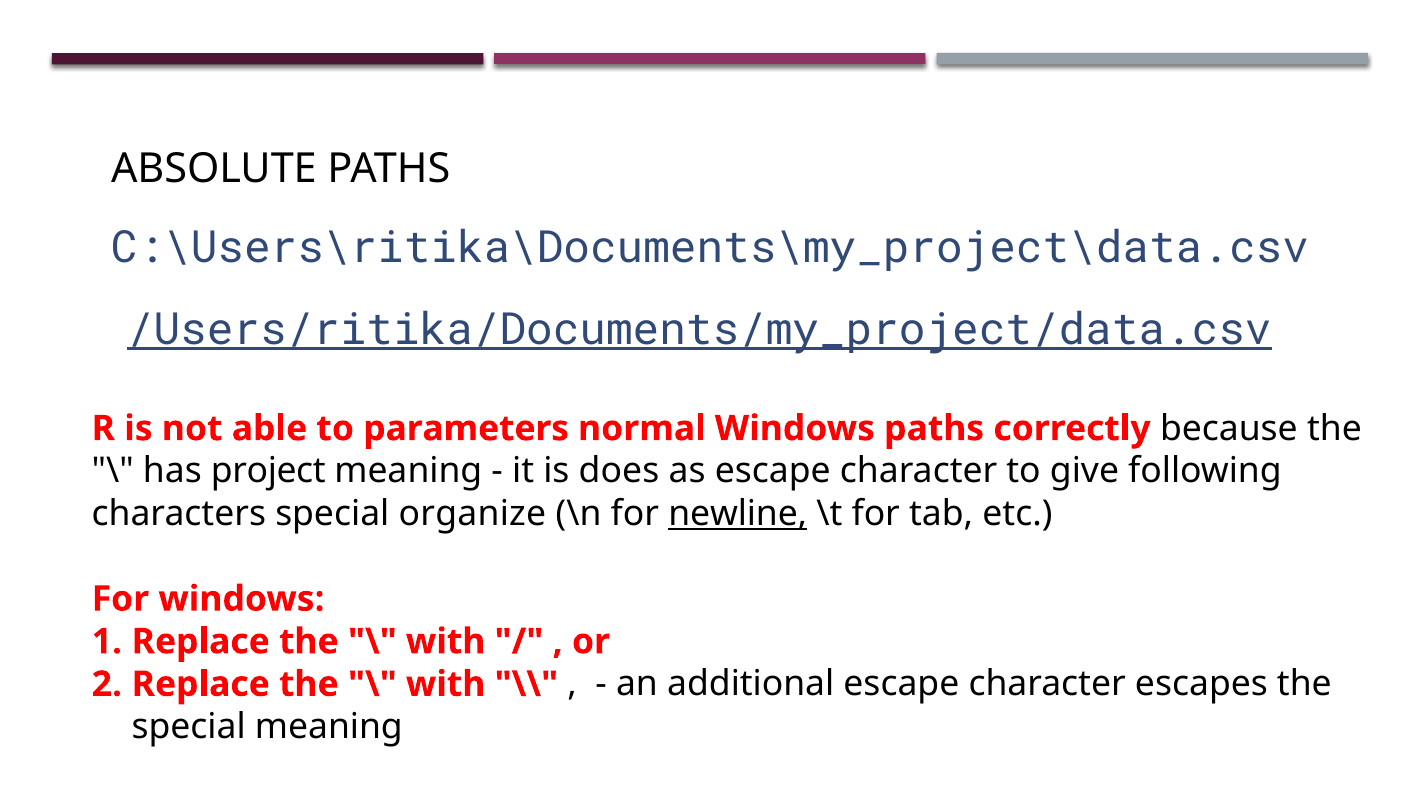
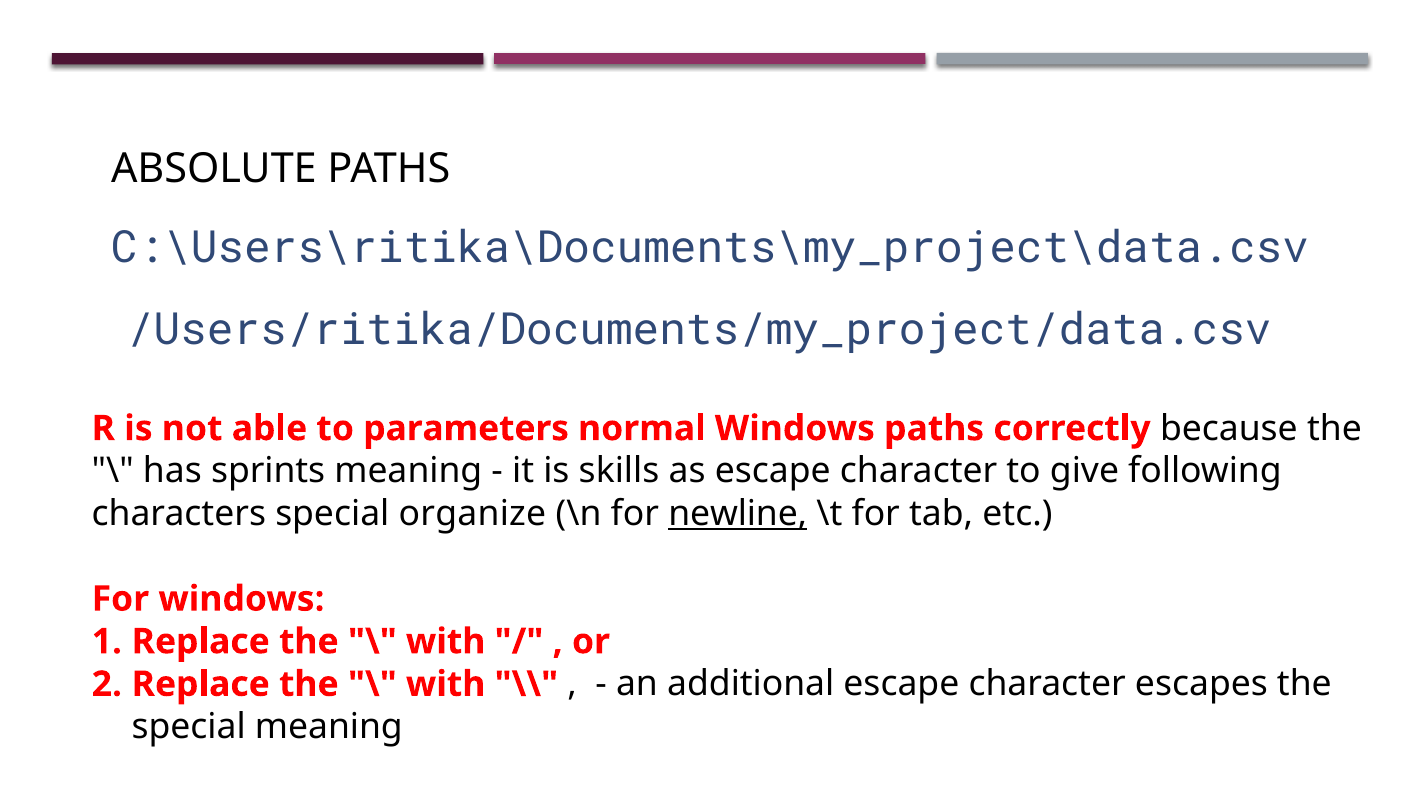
/Users/ritika/Documents/my_project/data.csv underline: present -> none
project: project -> sprints
does: does -> skills
